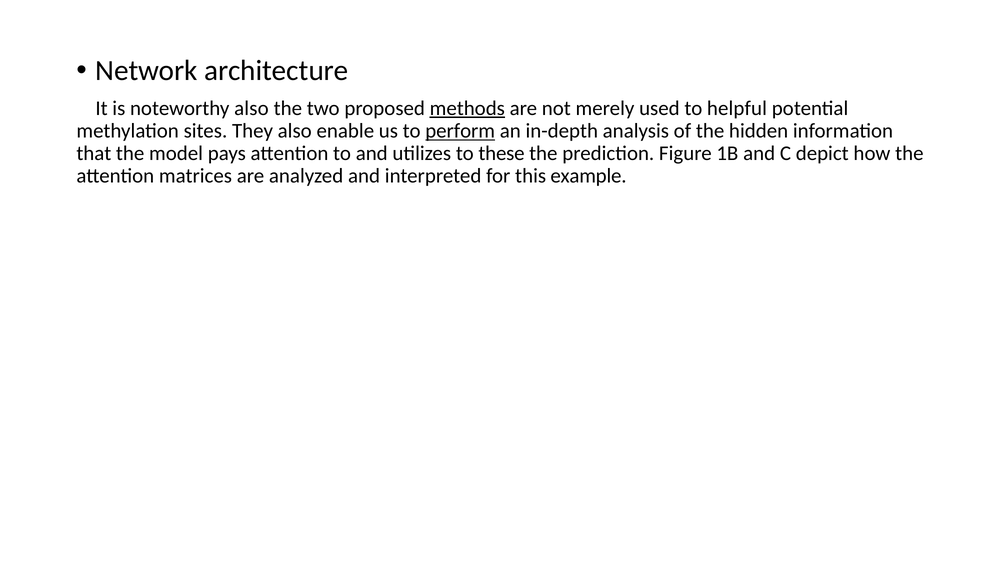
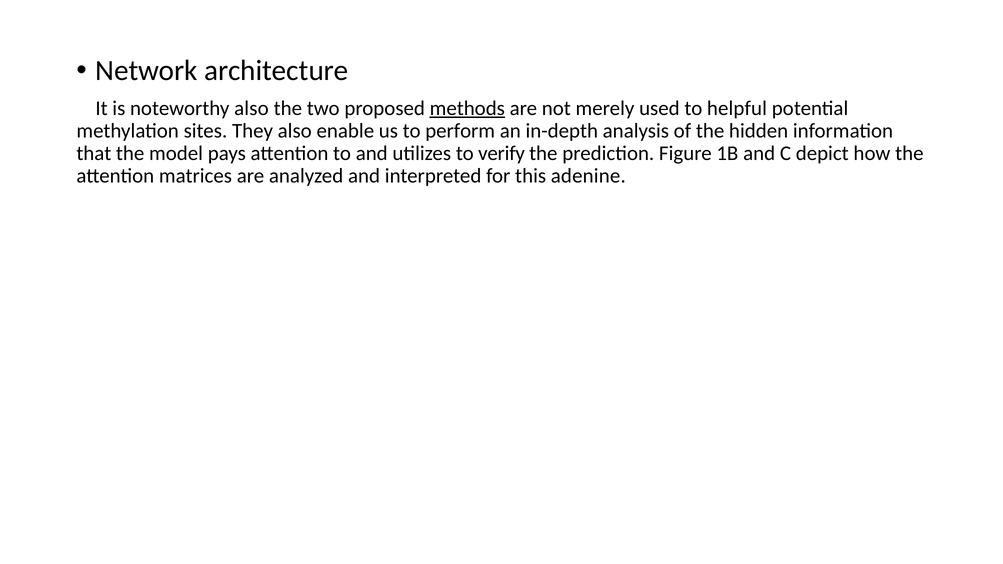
perform underline: present -> none
these: these -> verify
example: example -> adenine
